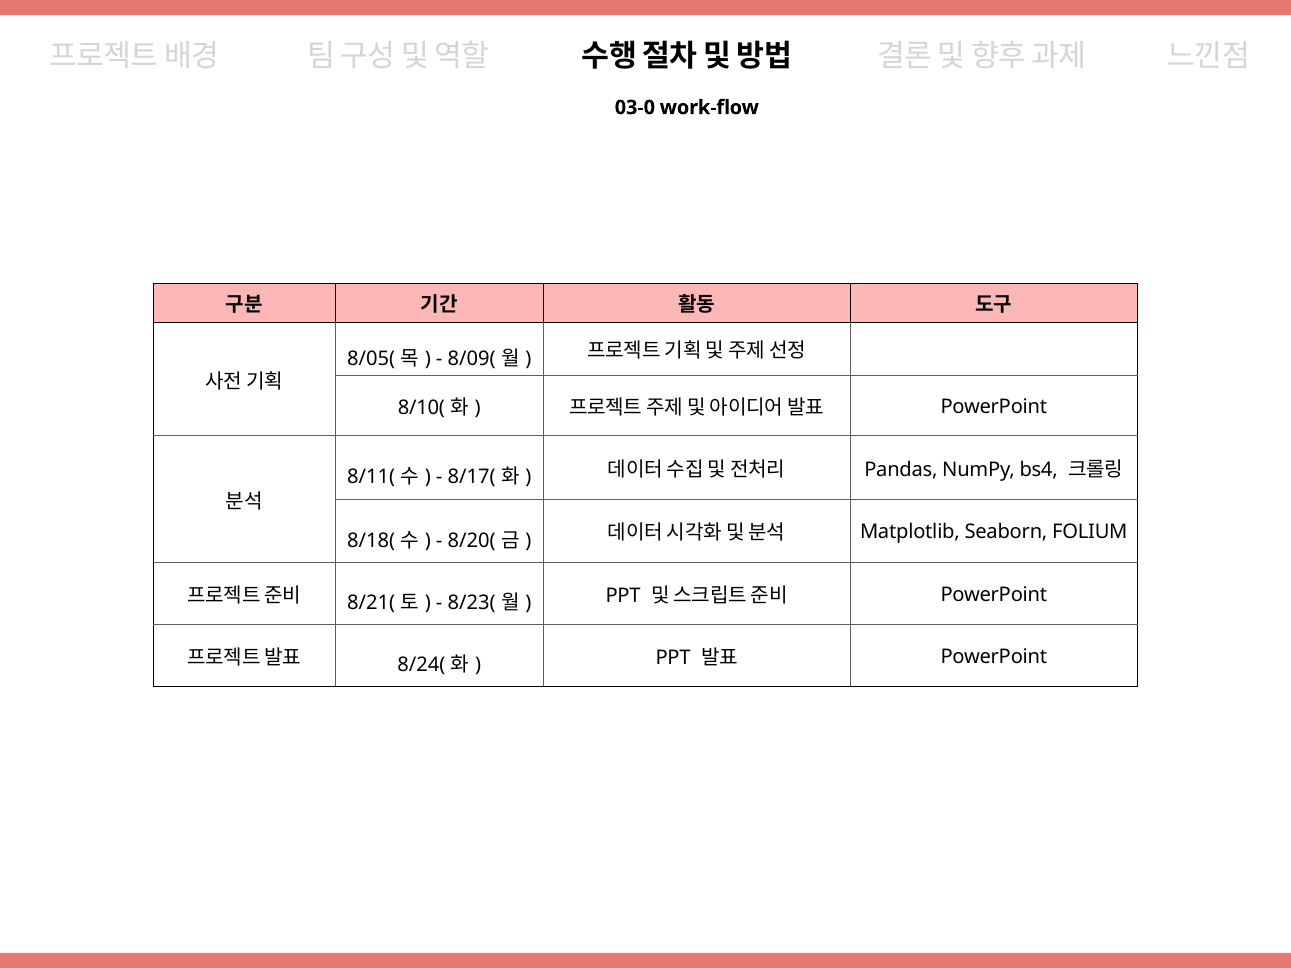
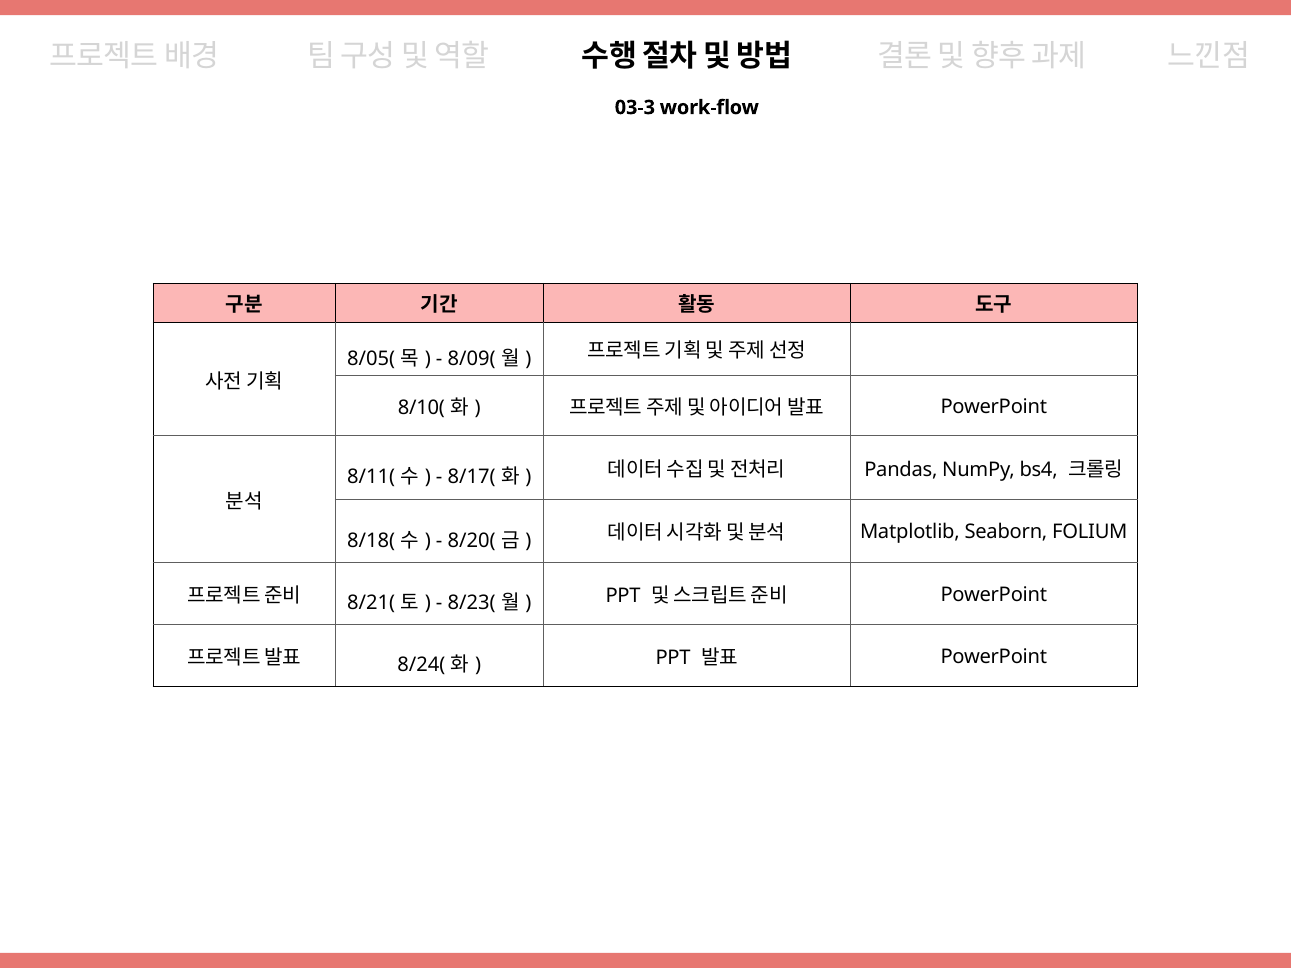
03-0: 03-0 -> 03-3
